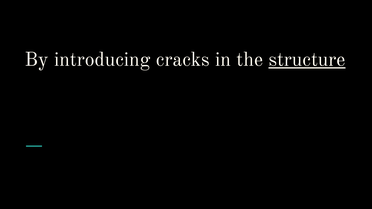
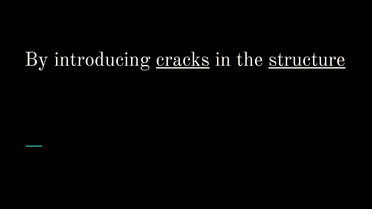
cracks underline: none -> present
